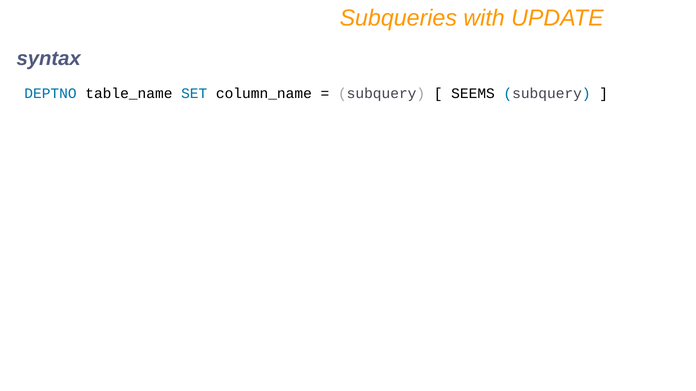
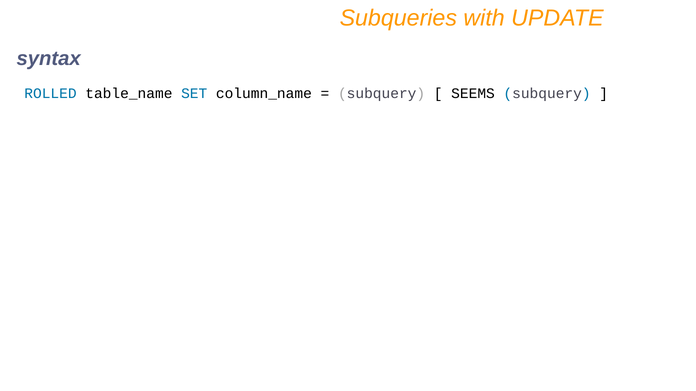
DEPTNO: DEPTNO -> ROLLED
